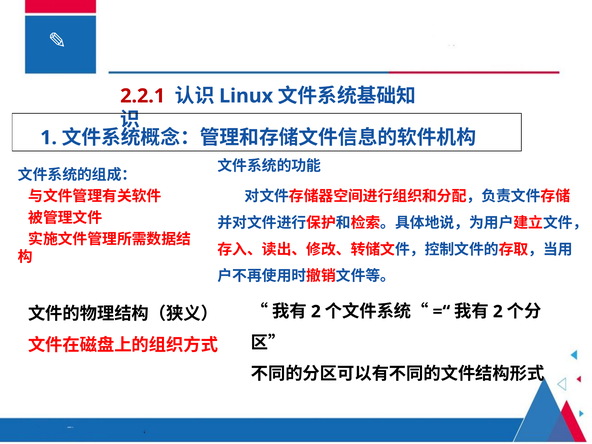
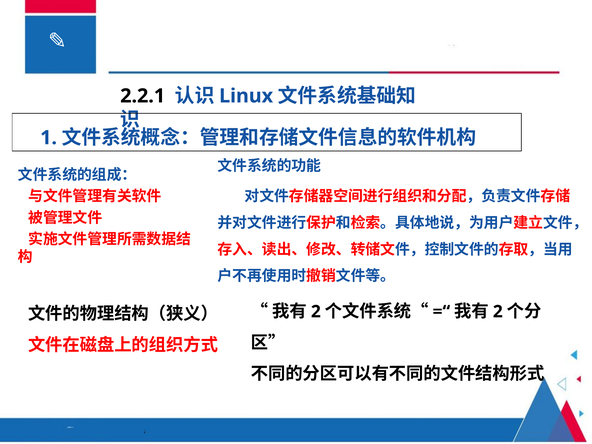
2.2.1 colour: red -> black
